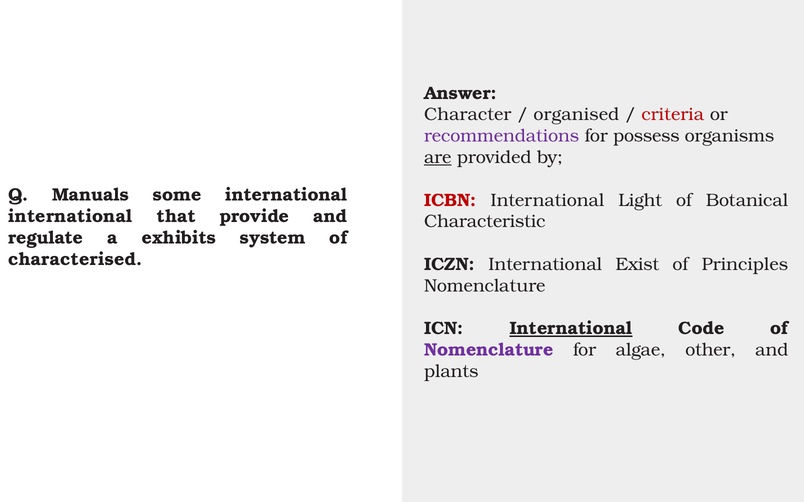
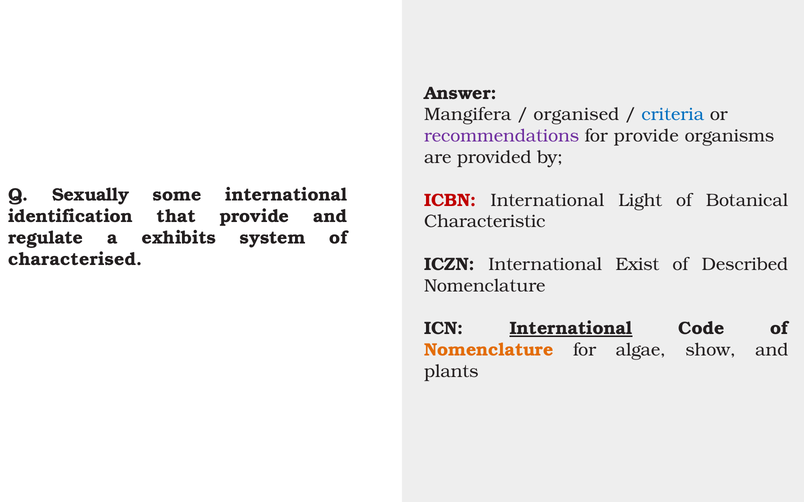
Character: Character -> Mangifera
criteria colour: red -> blue
for possess: possess -> provide
are underline: present -> none
Manuals: Manuals -> Sexually
international at (70, 217): international -> identification
Principles: Principles -> Described
Nomenclature at (489, 350) colour: purple -> orange
other: other -> show
